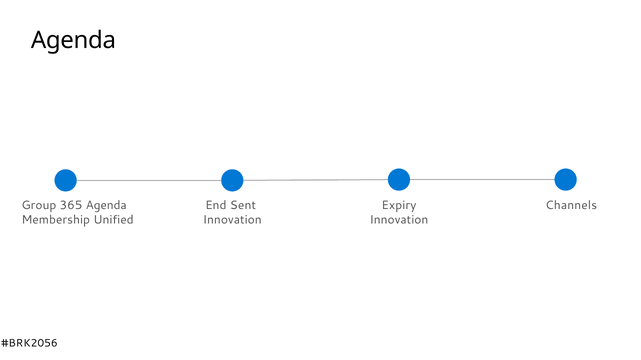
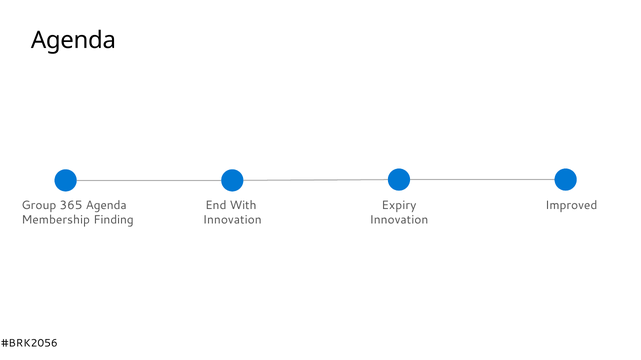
Channels: Channels -> Improved
Sent: Sent -> With
Unified: Unified -> Finding
